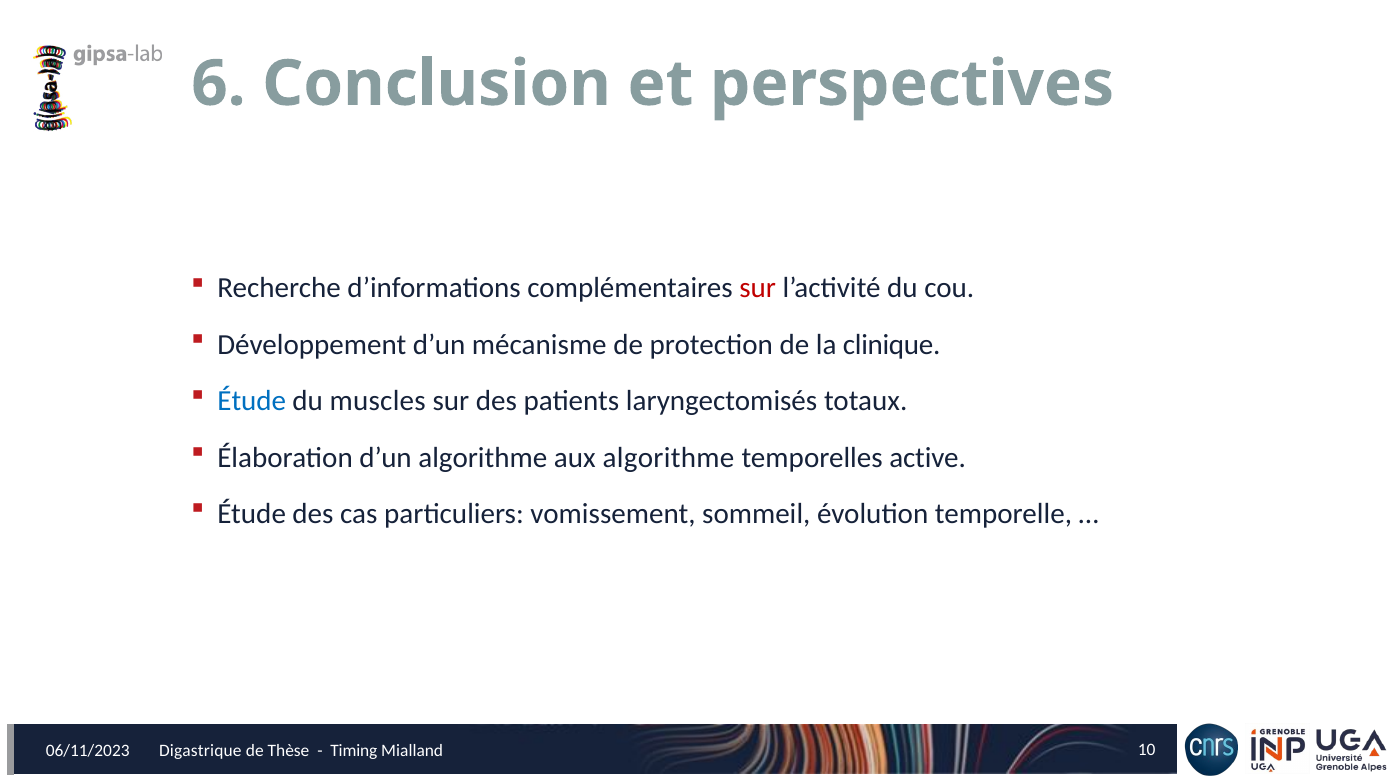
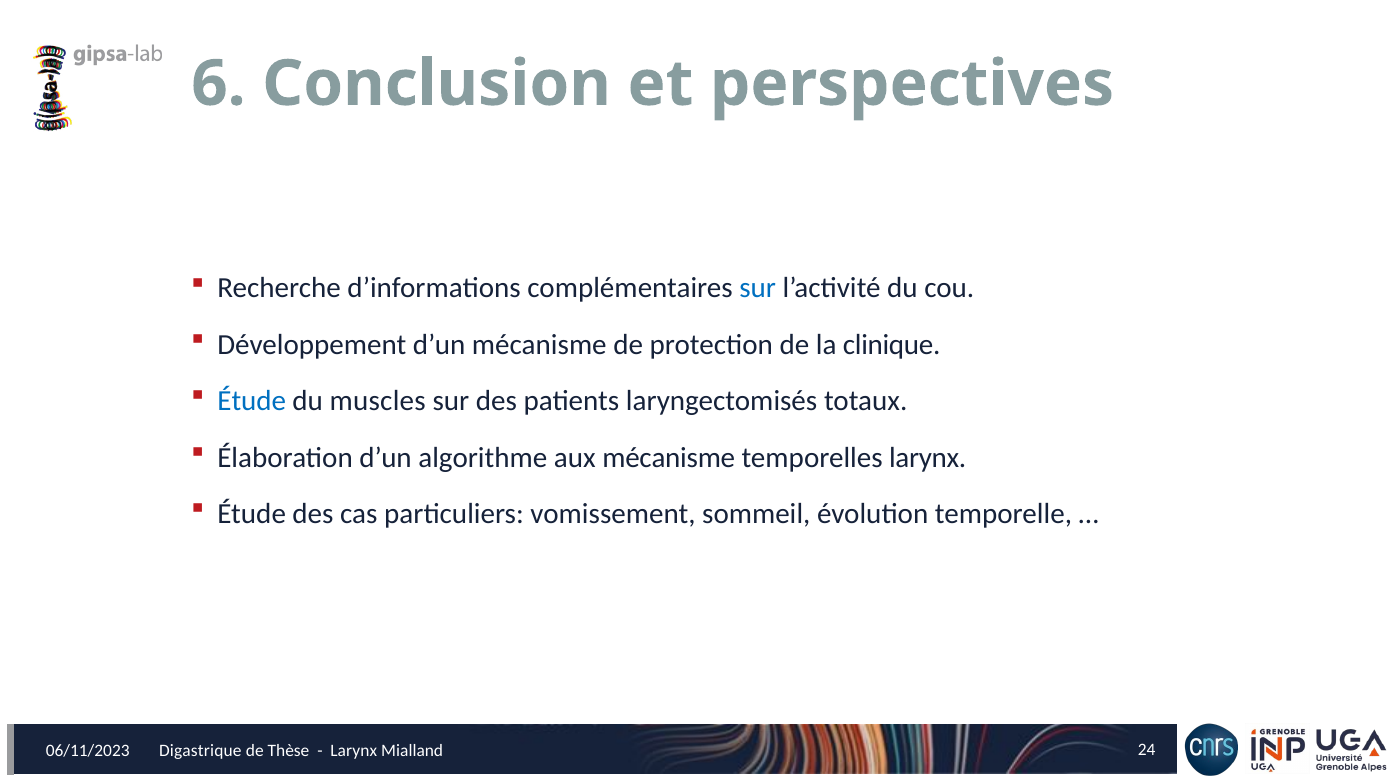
sur at (758, 288) colour: red -> blue
aux algorithme: algorithme -> mécanisme
temporelles active: active -> larynx
Timing at (354, 751): Timing -> Larynx
10: 10 -> 24
